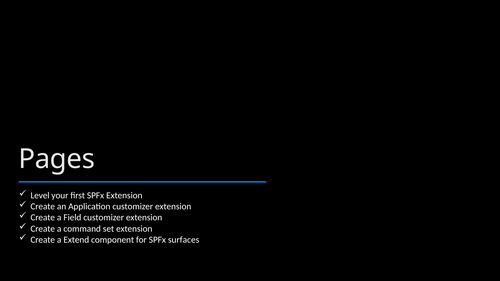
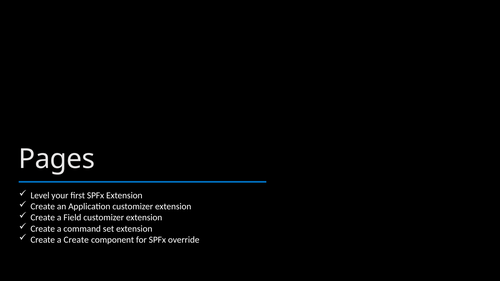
a Extend: Extend -> Create
surfaces: surfaces -> override
